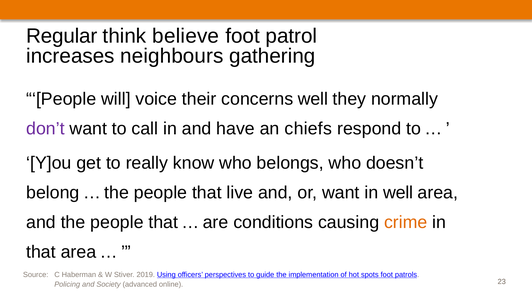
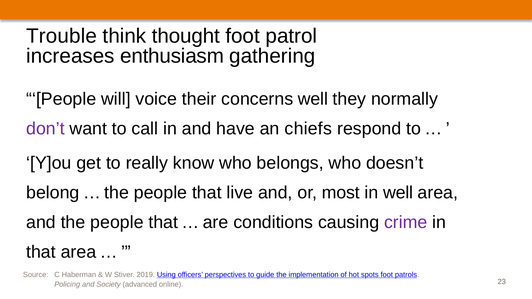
Regular: Regular -> Trouble
believe: believe -> thought
neighbours: neighbours -> enthusiasm
or want: want -> most
crime colour: orange -> purple
